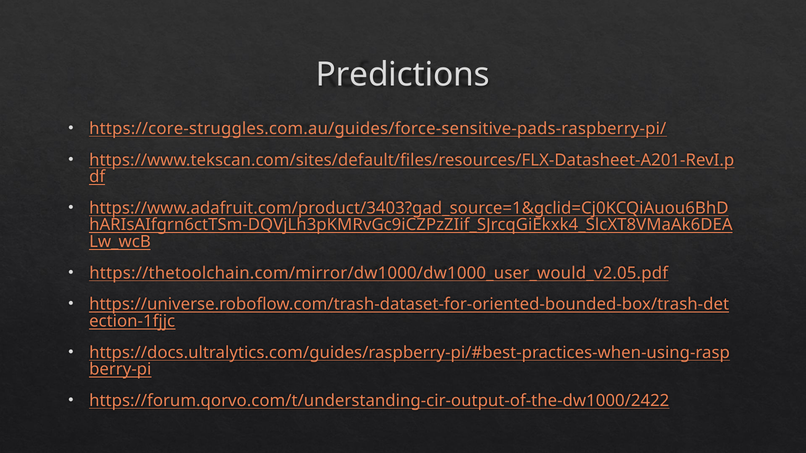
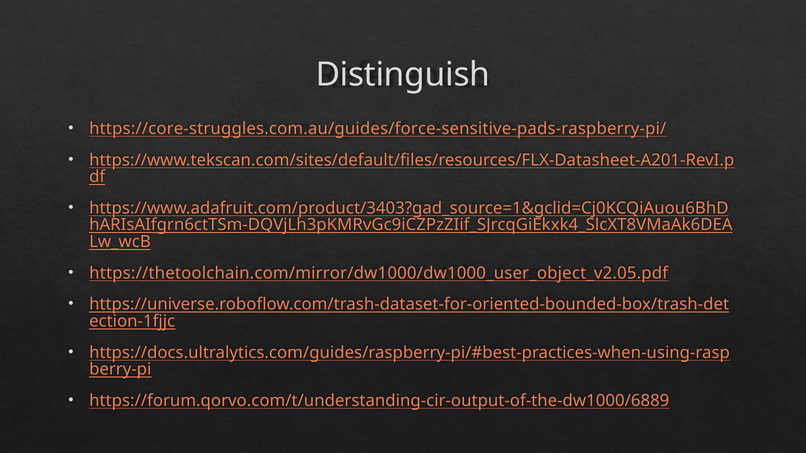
Predictions: Predictions -> Distinguish
https://thetoolchain.com/mirror/dw1000/dw1000_user_would_v2.05.pdf: https://thetoolchain.com/mirror/dw1000/dw1000_user_would_v2.05.pdf -> https://thetoolchain.com/mirror/dw1000/dw1000_user_object_v2.05.pdf
https://forum.qorvo.com/t/understanding-cir-output-of-the-dw1000/2422: https://forum.qorvo.com/t/understanding-cir-output-of-the-dw1000/2422 -> https://forum.qorvo.com/t/understanding-cir-output-of-the-dw1000/6889
